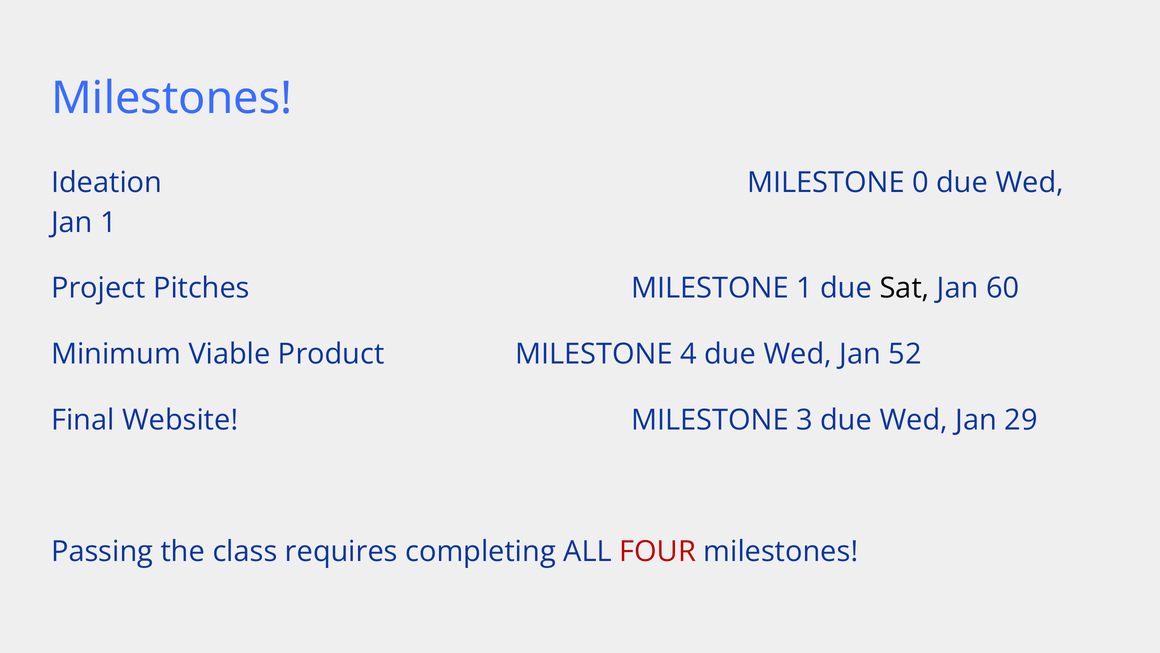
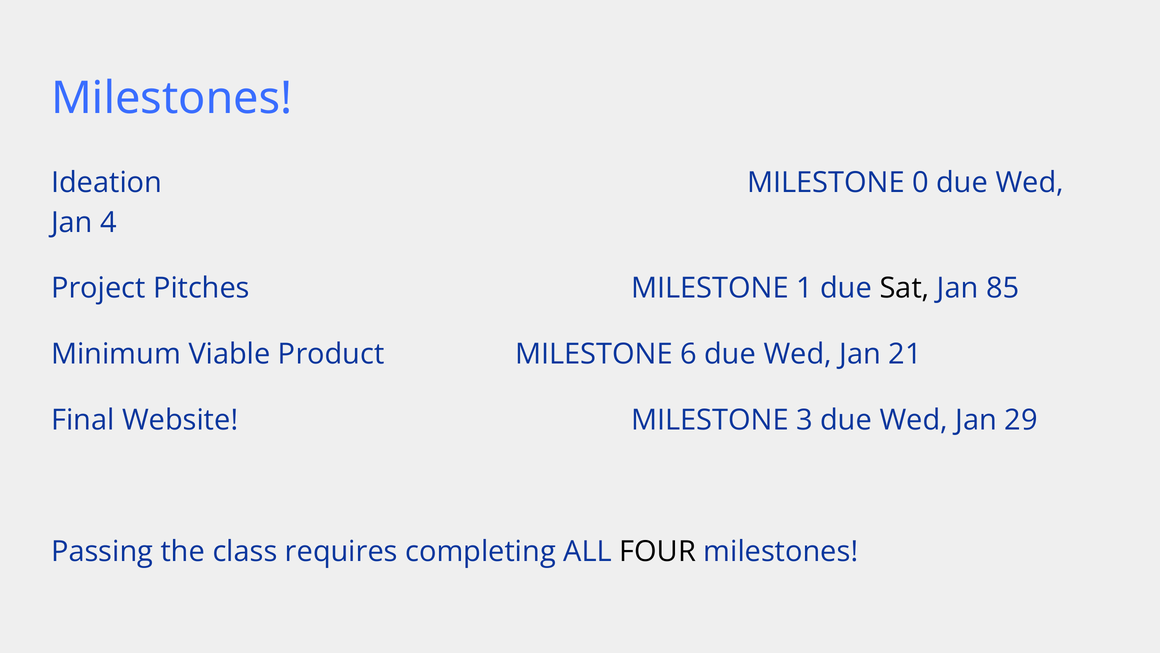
Jan 1: 1 -> 4
60: 60 -> 85
4: 4 -> 6
52: 52 -> 21
FOUR colour: red -> black
